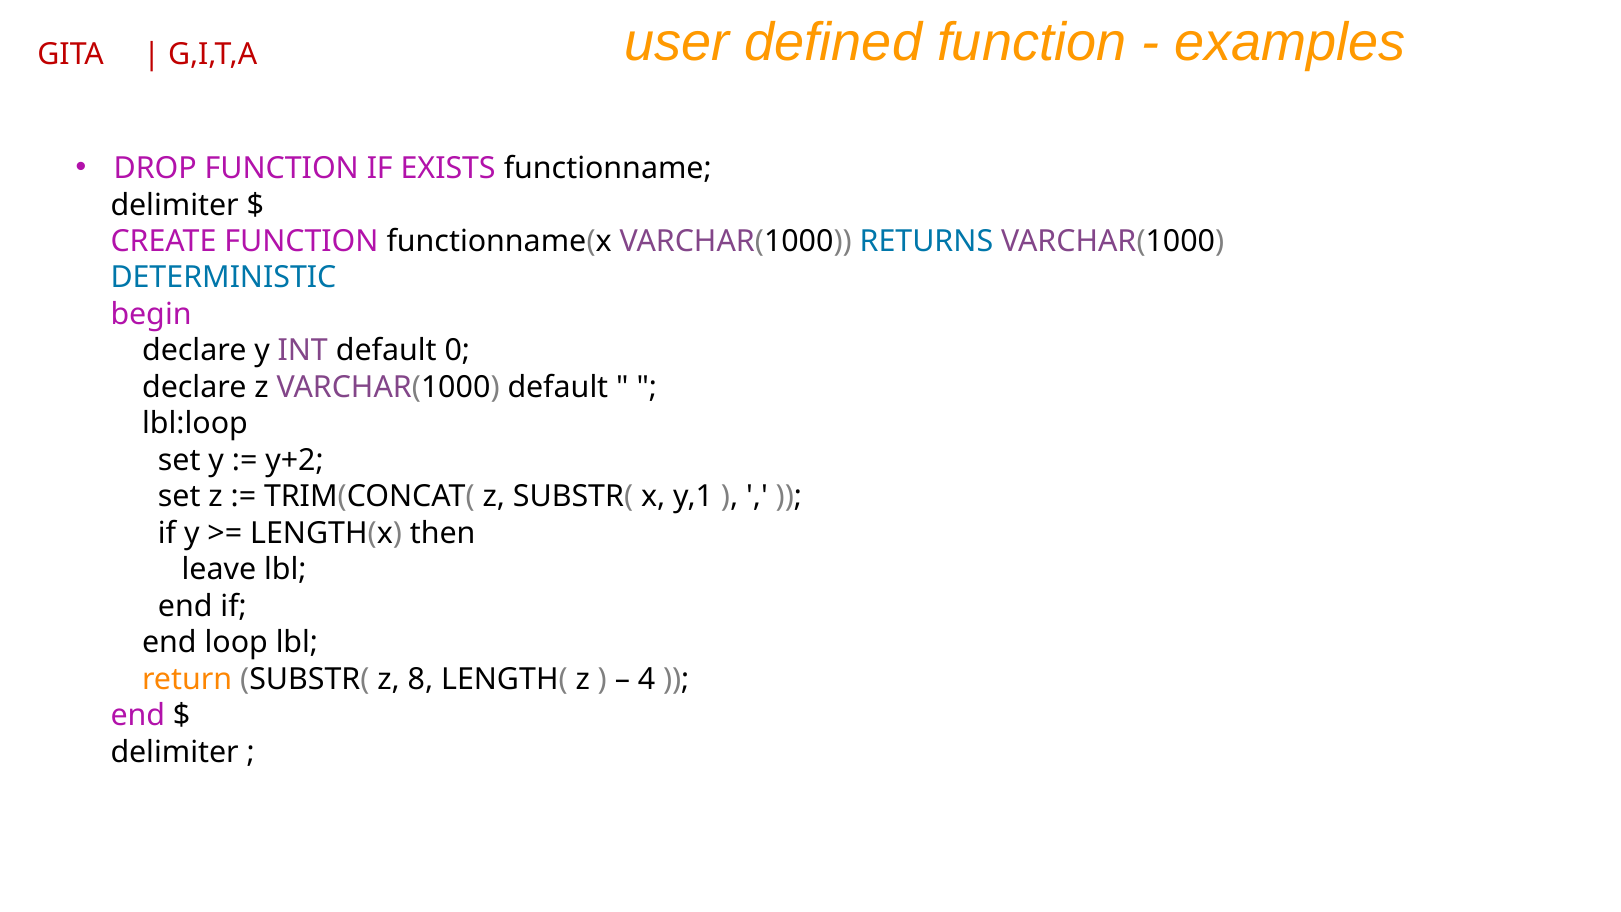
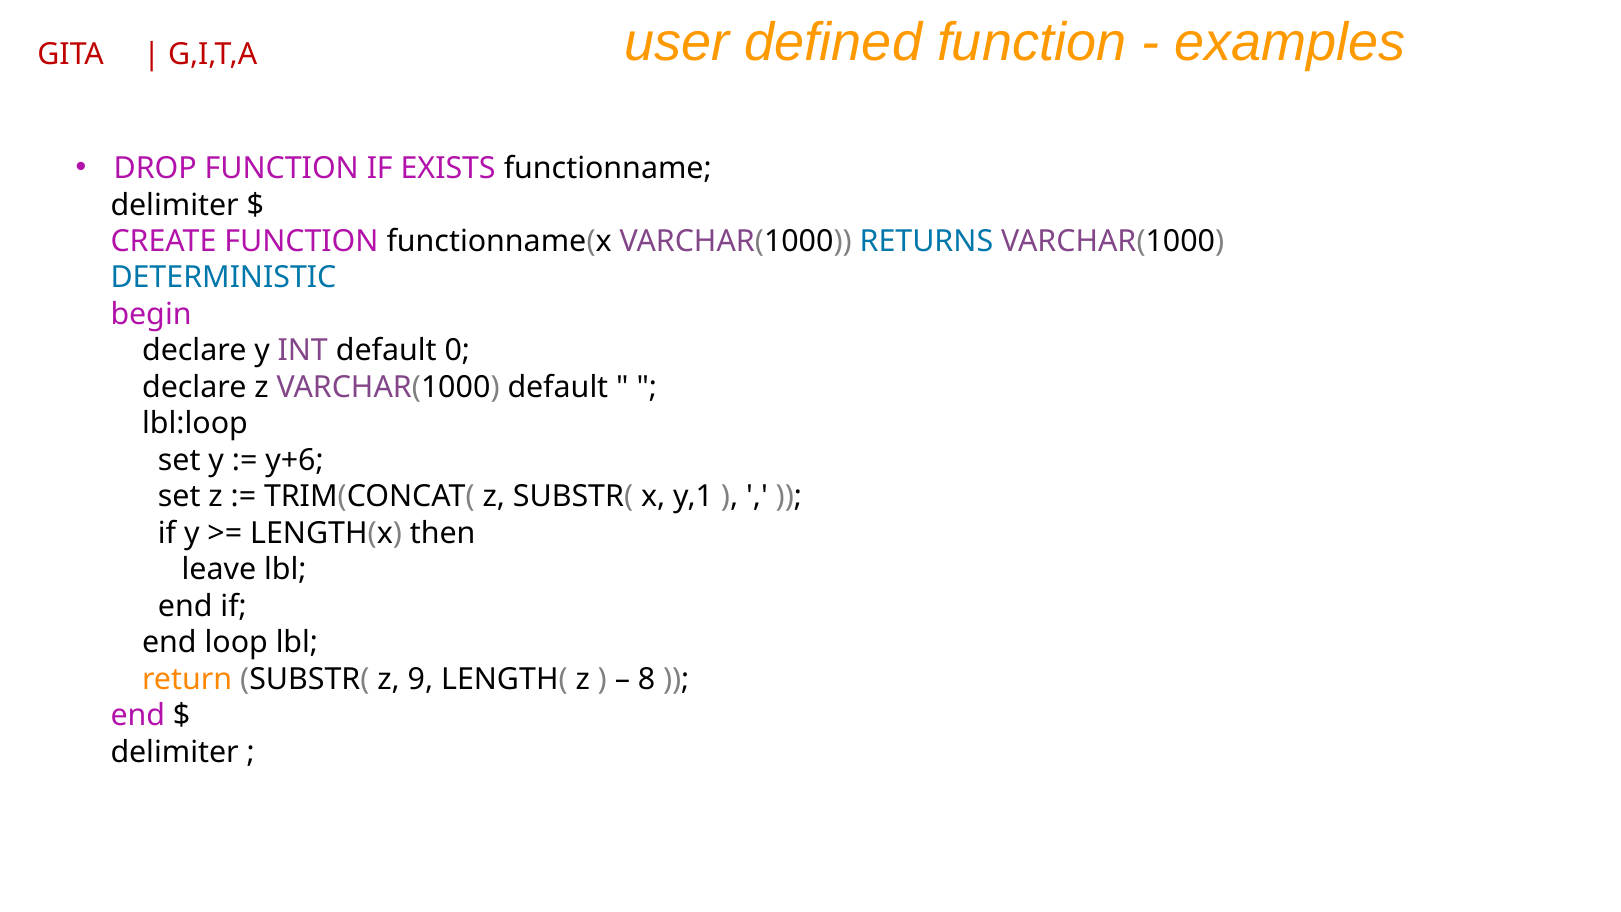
y+2: y+2 -> y+6
8: 8 -> 9
4: 4 -> 8
